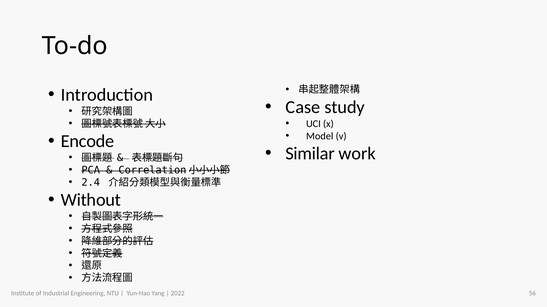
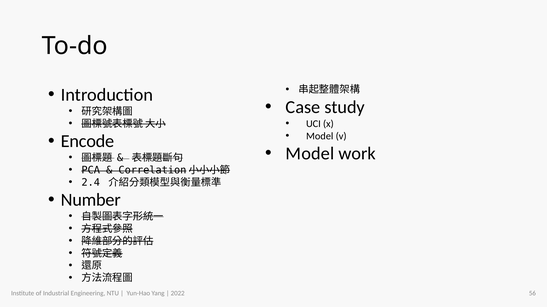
Similar at (310, 154): Similar -> Model
Without: Without -> Number
